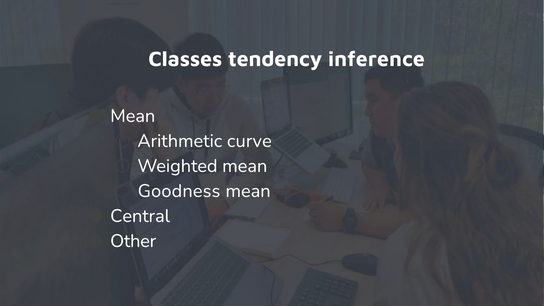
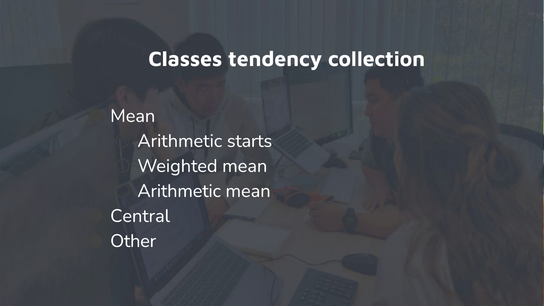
inference: inference -> collection
curve: curve -> starts
Goodness at (179, 191): Goodness -> Arithmetic
